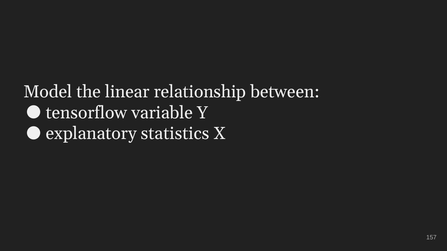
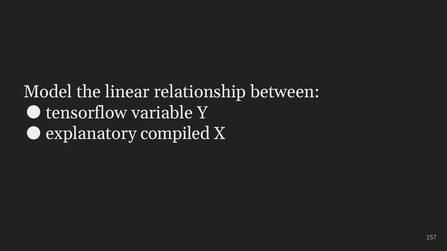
statistics: statistics -> compiled
